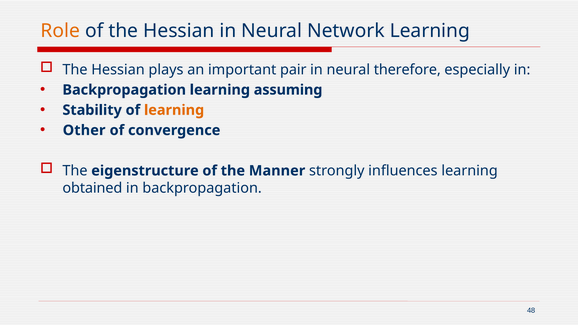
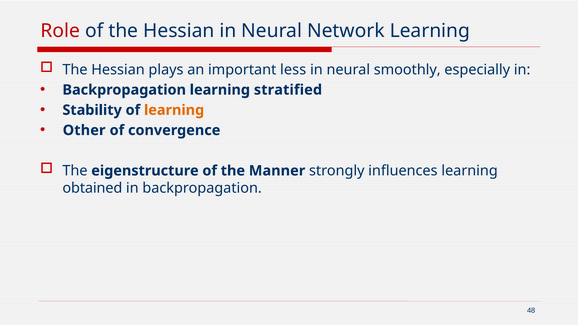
Role colour: orange -> red
pair: pair -> less
therefore: therefore -> smoothly
assuming: assuming -> stratified
